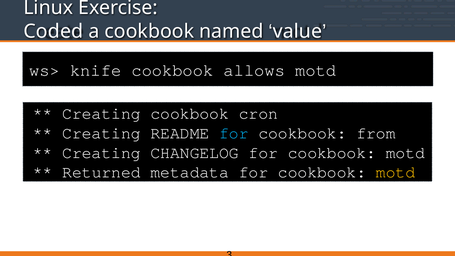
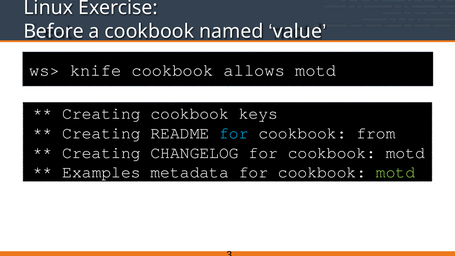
Coded: Coded -> Before
cron: cron -> keys
Returned: Returned -> Examples
motd at (396, 172) colour: yellow -> light green
